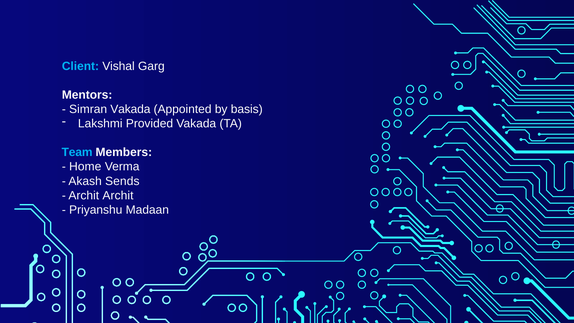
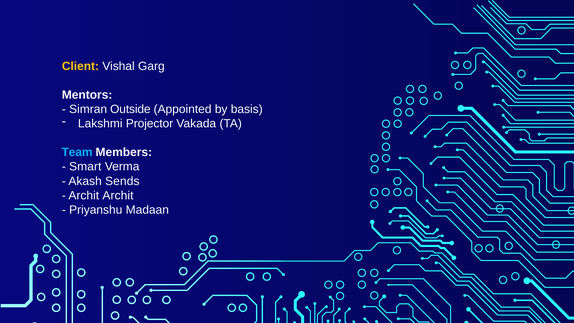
Client colour: light blue -> yellow
Simran Vakada: Vakada -> Outside
Provided: Provided -> Projector
Home: Home -> Smart
